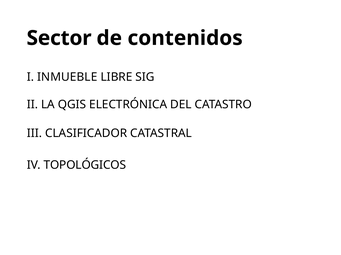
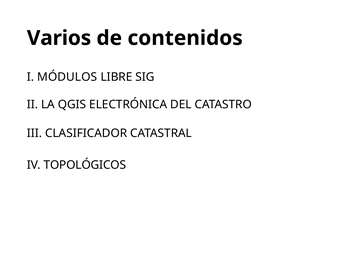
Sector: Sector -> Varios
INMUEBLE: INMUEBLE -> MÓDULOS
